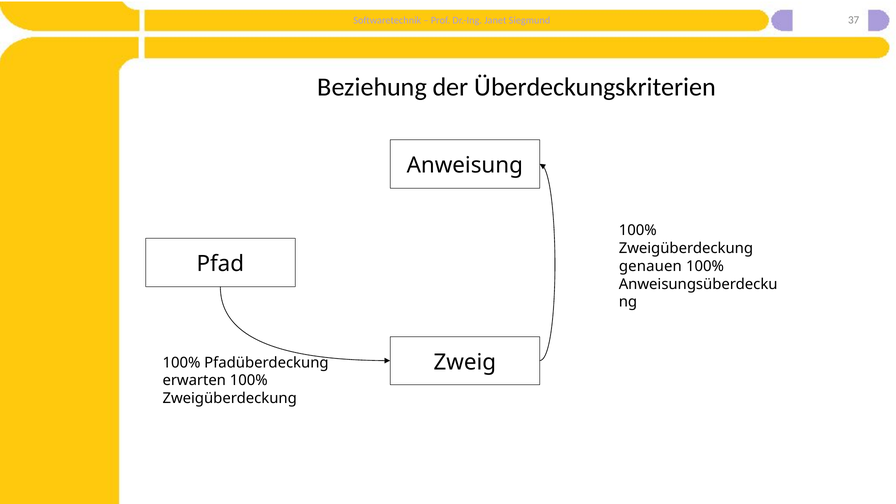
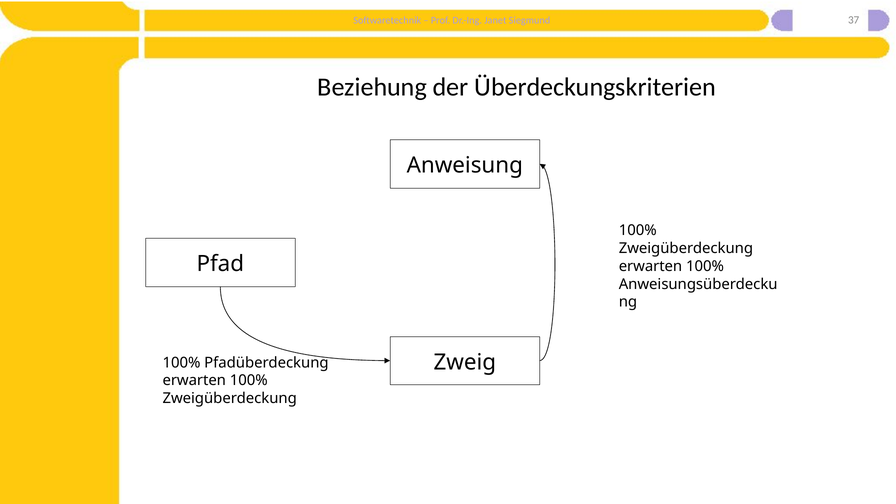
genauen at (650, 266): genauen -> erwarten
